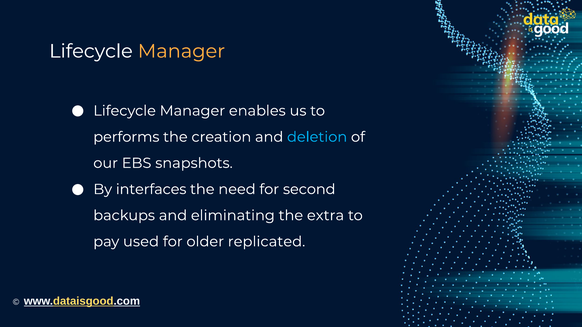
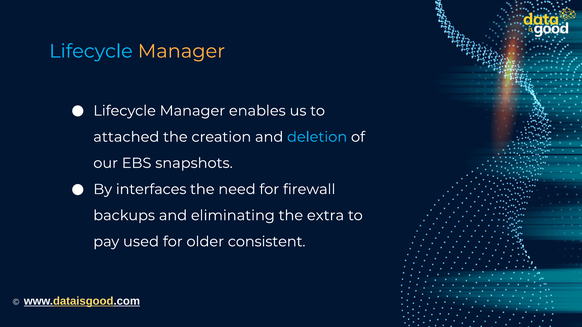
Lifecycle at (91, 51) colour: white -> light blue
performs: performs -> attached
second: second -> firewall
replicated: replicated -> consistent
